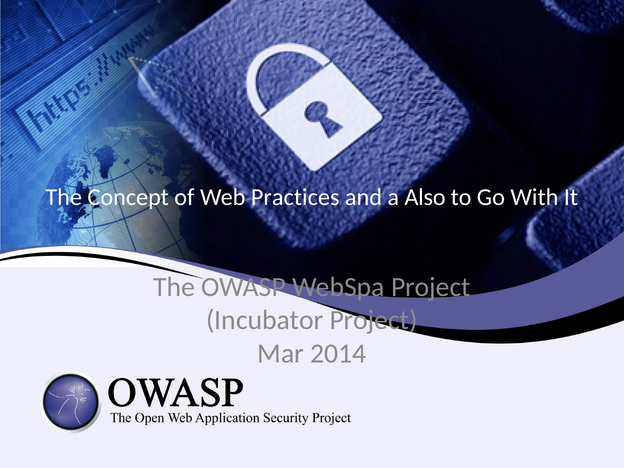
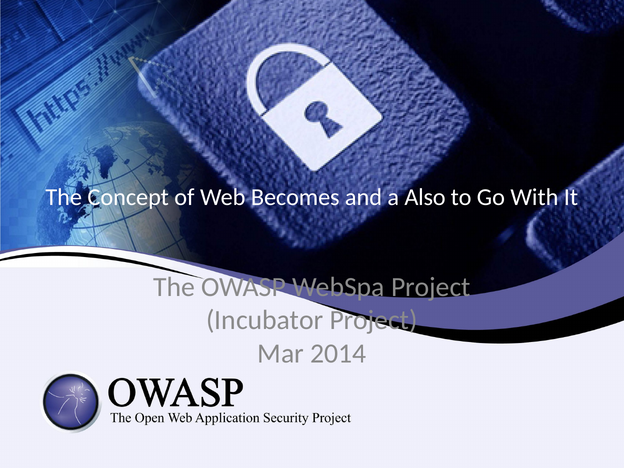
Practices: Practices -> Becomes
